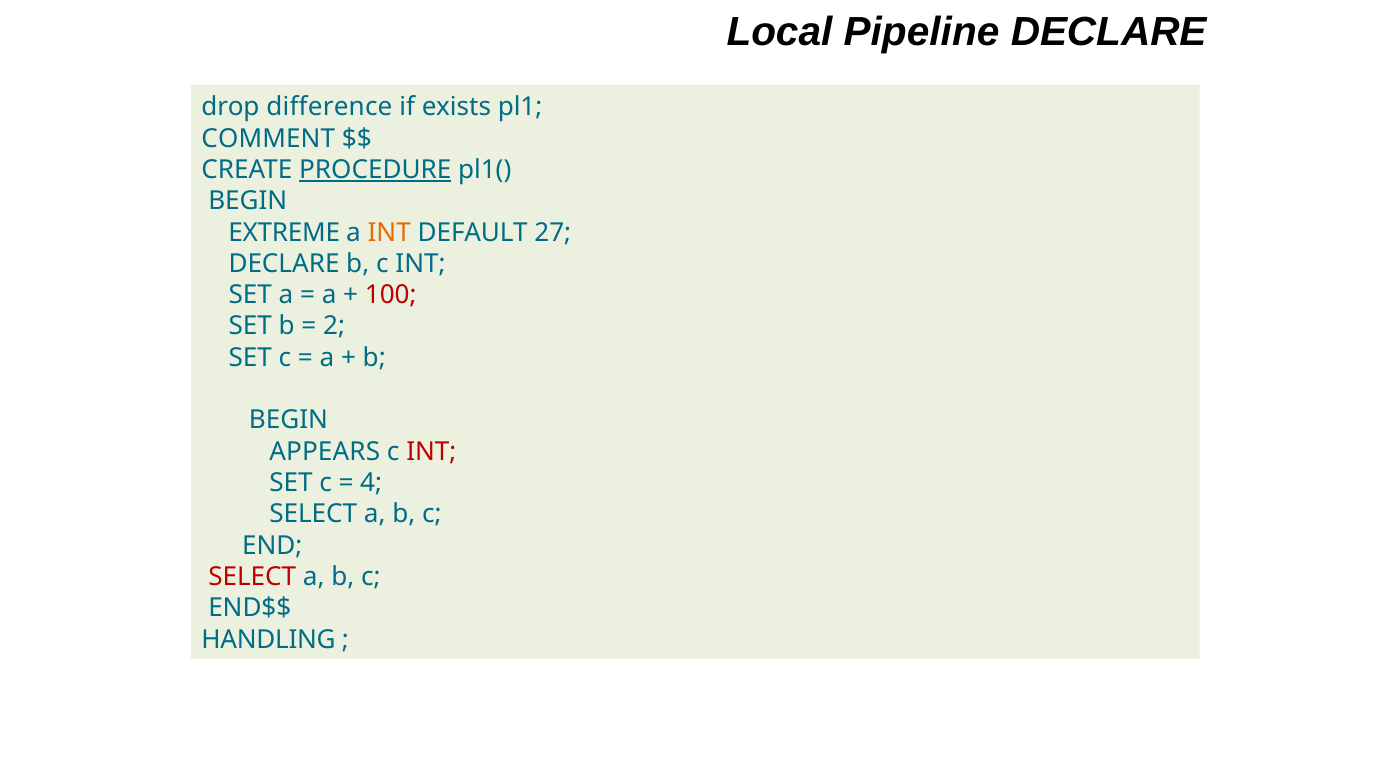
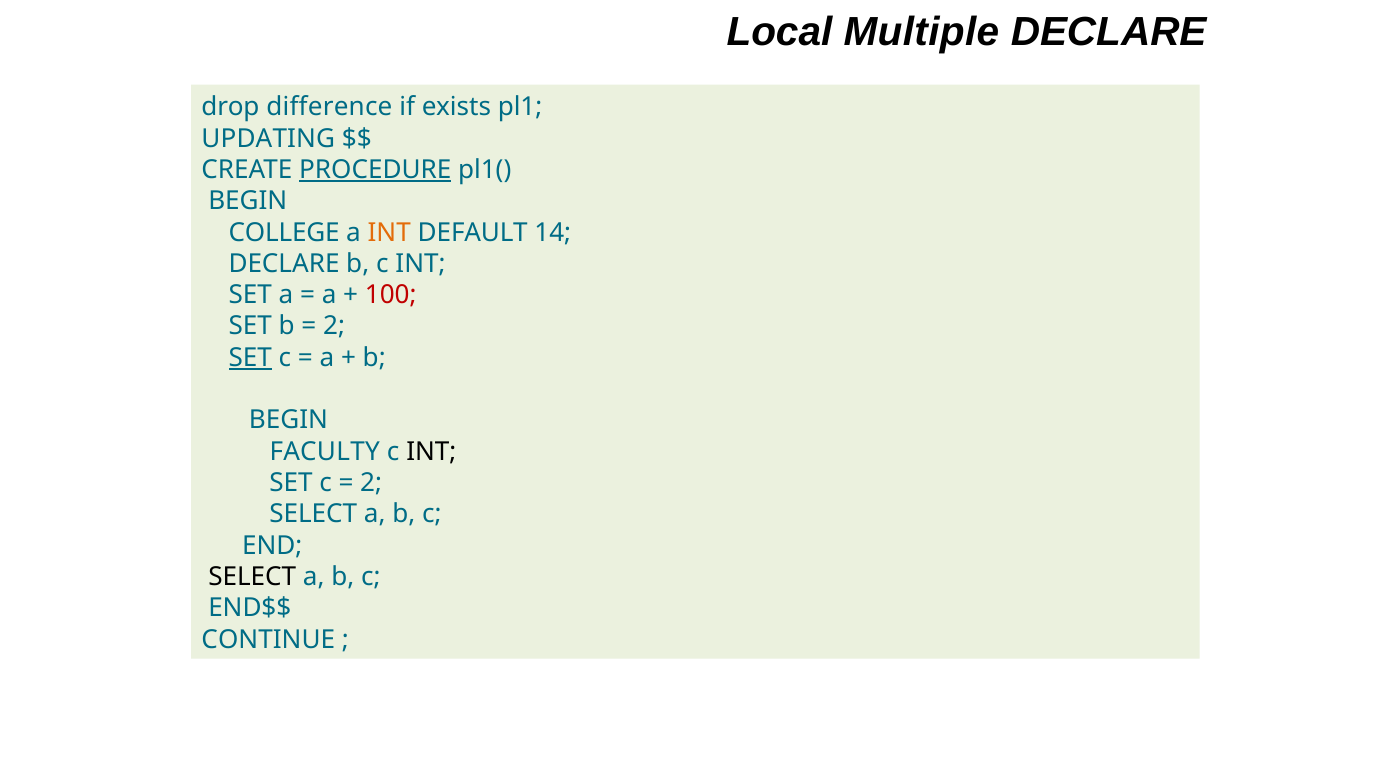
Pipeline: Pipeline -> Multiple
COMMENT: COMMENT -> UPDATING
EXTREME: EXTREME -> COLLEGE
27: 27 -> 14
SET at (250, 357) underline: none -> present
APPEARS: APPEARS -> FACULTY
INT at (431, 451) colour: red -> black
4 at (371, 483): 4 -> 2
SELECT at (252, 577) colour: red -> black
HANDLING: HANDLING -> CONTINUE
